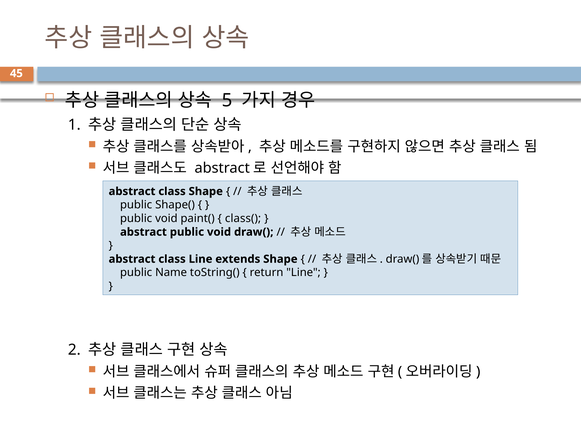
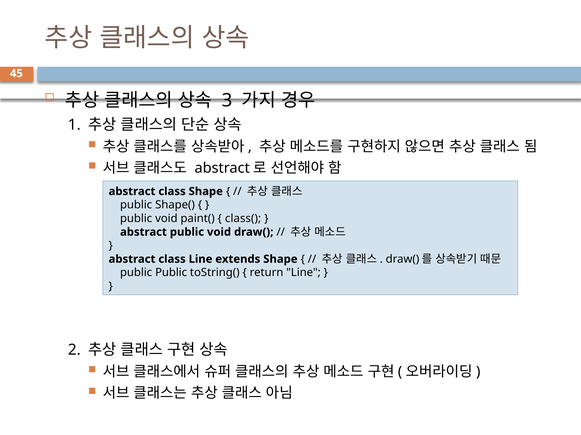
5: 5 -> 3
public Name: Name -> Public
